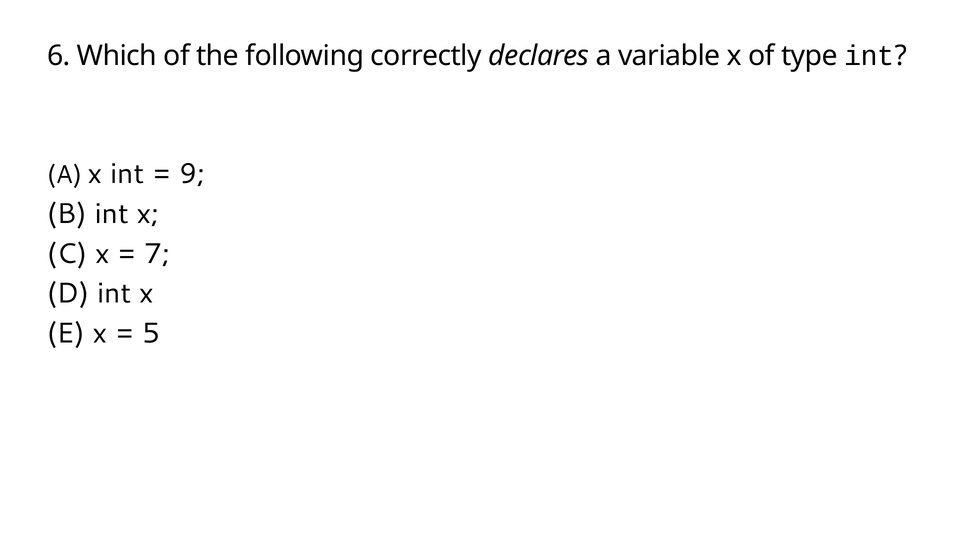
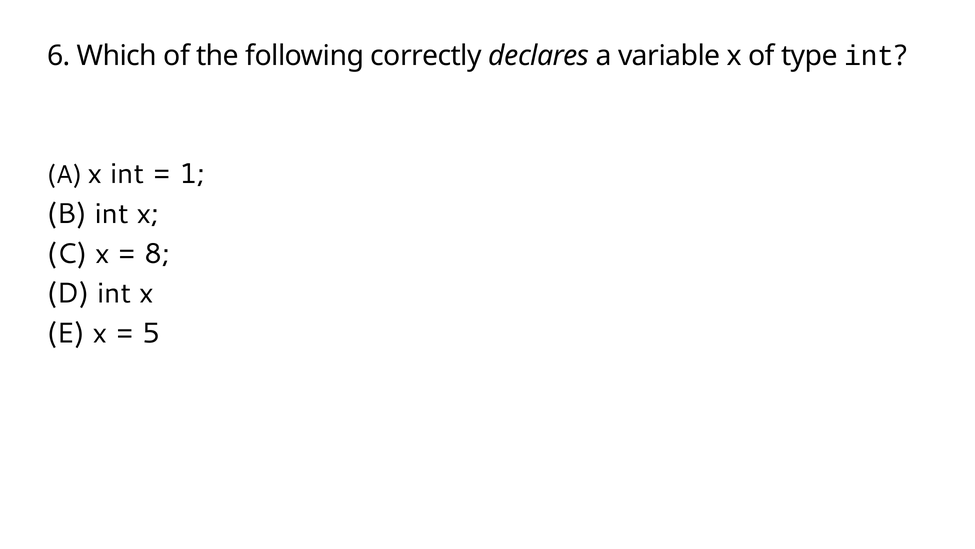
9: 9 -> 1
7: 7 -> 8
